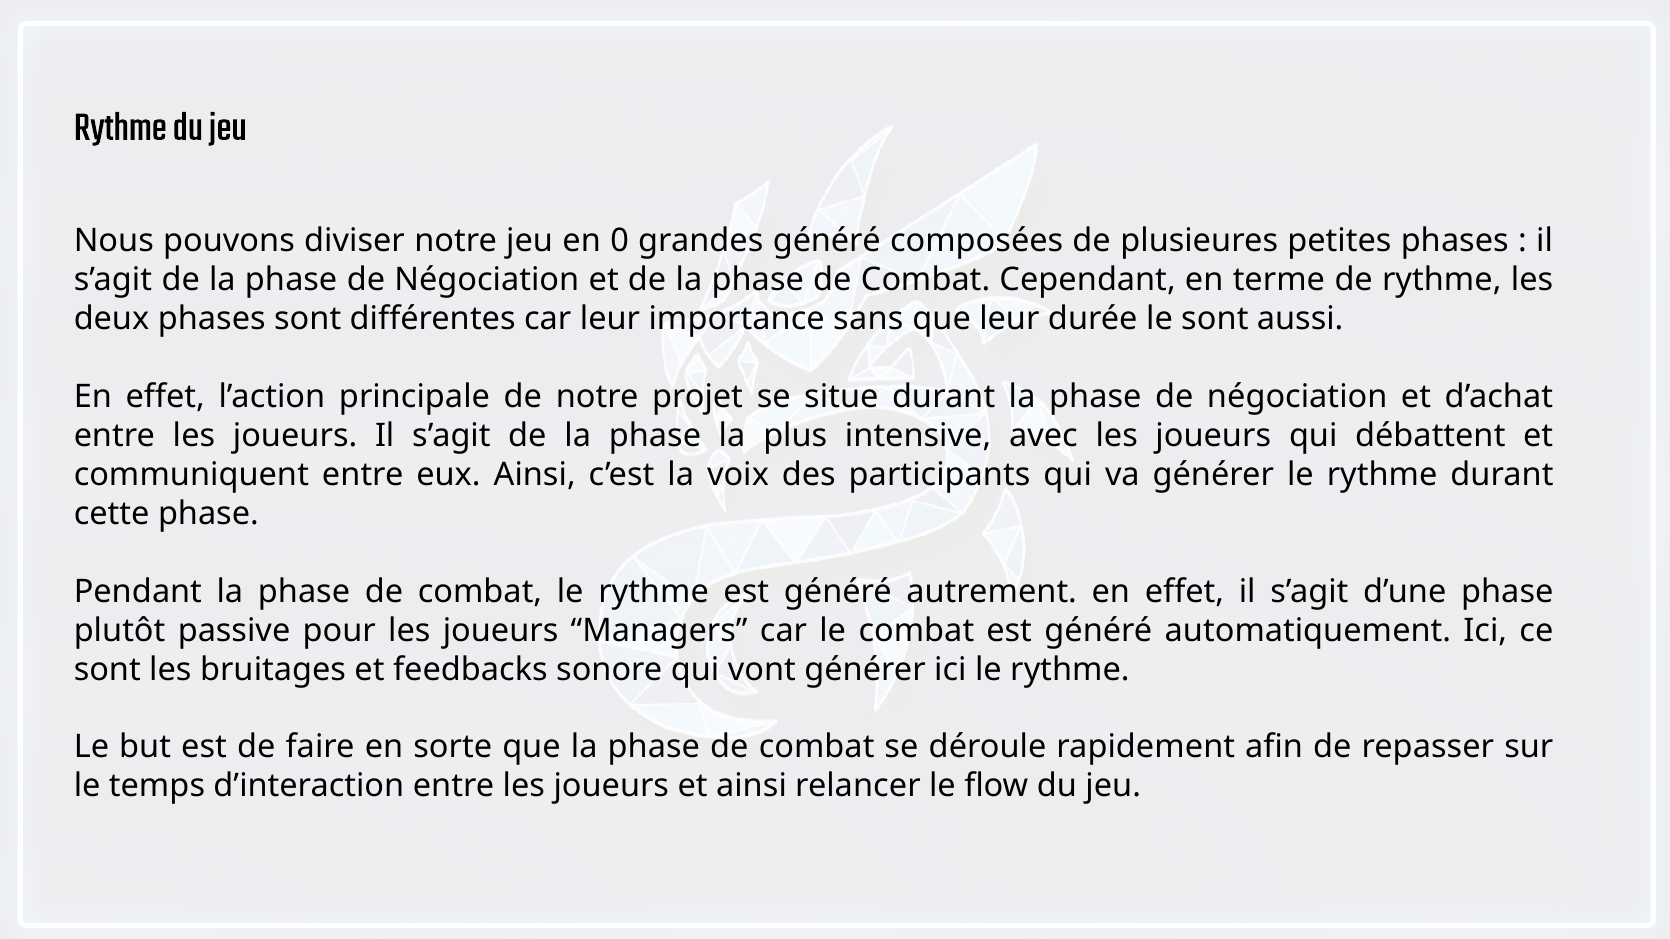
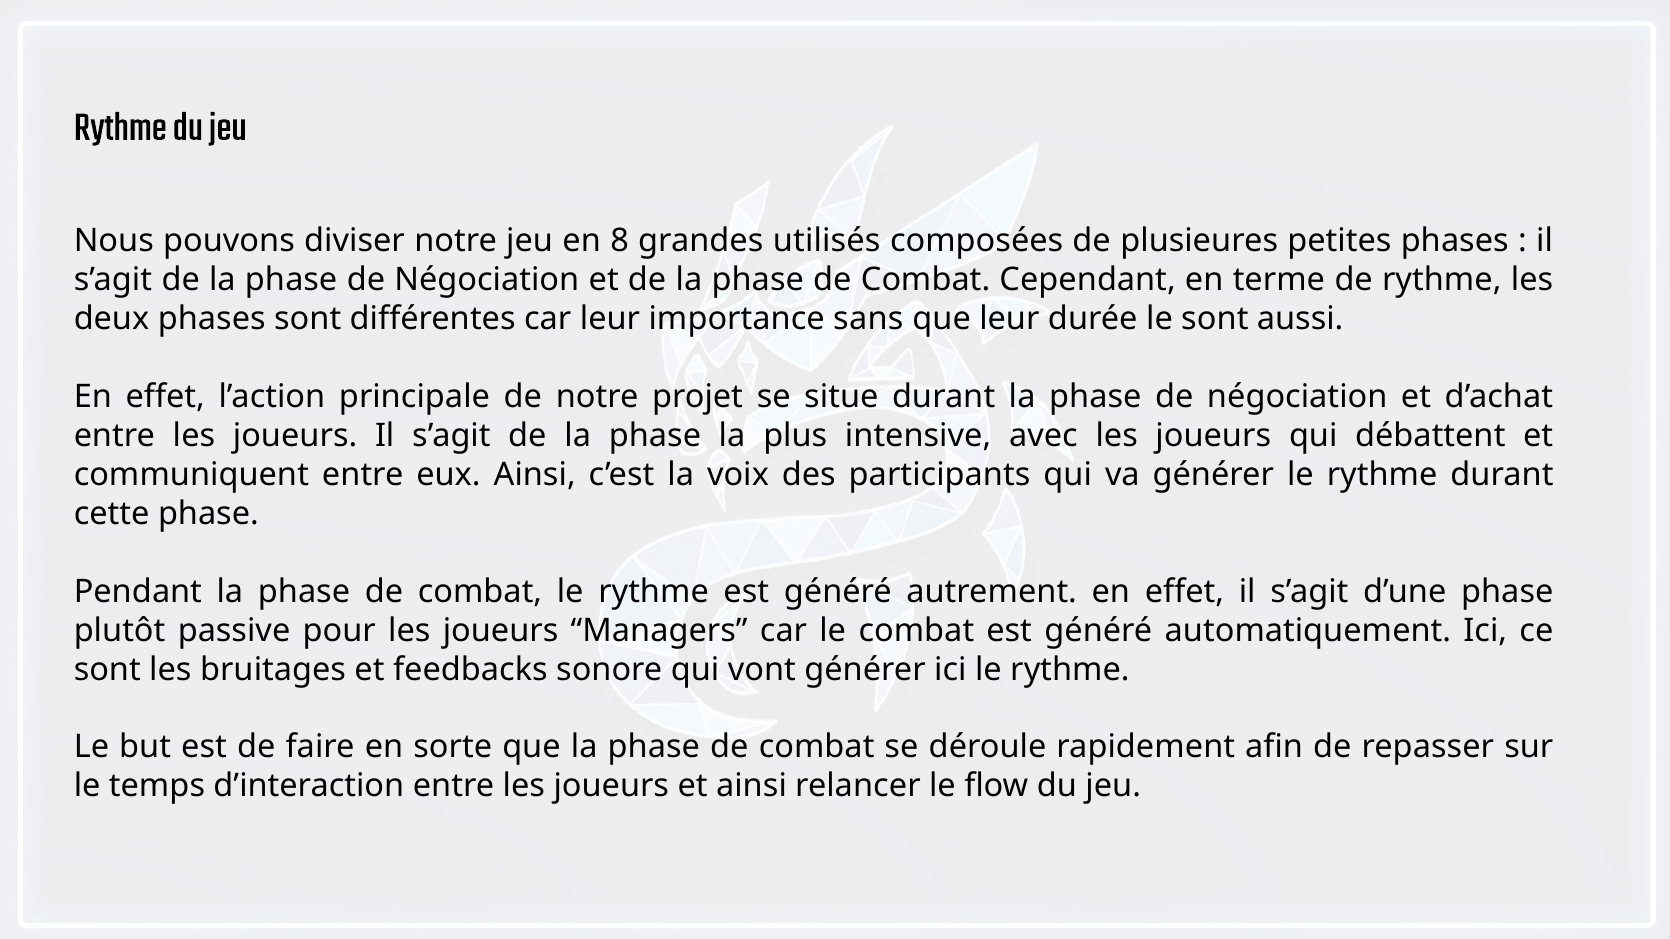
0: 0 -> 8
grandes généré: généré -> utilisés
